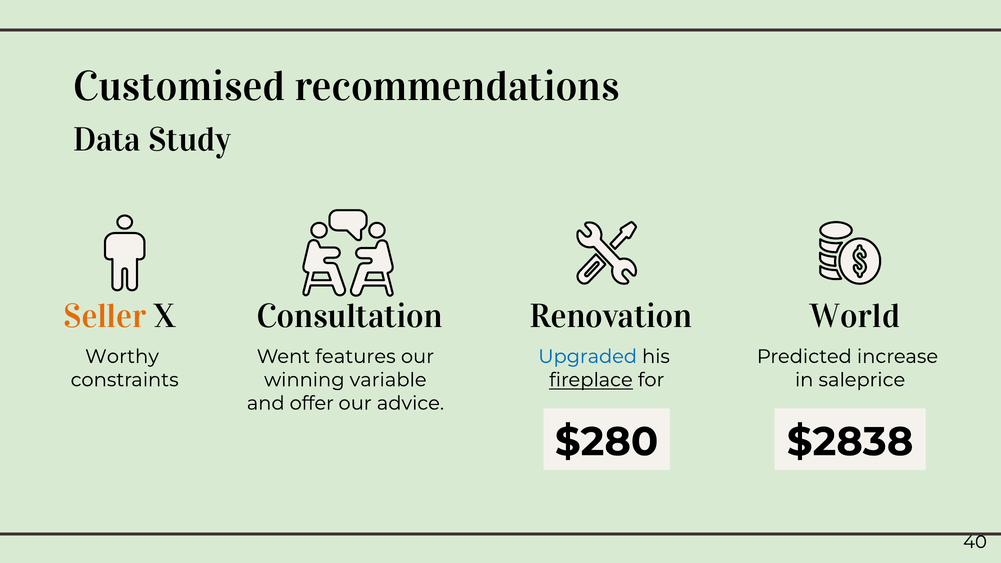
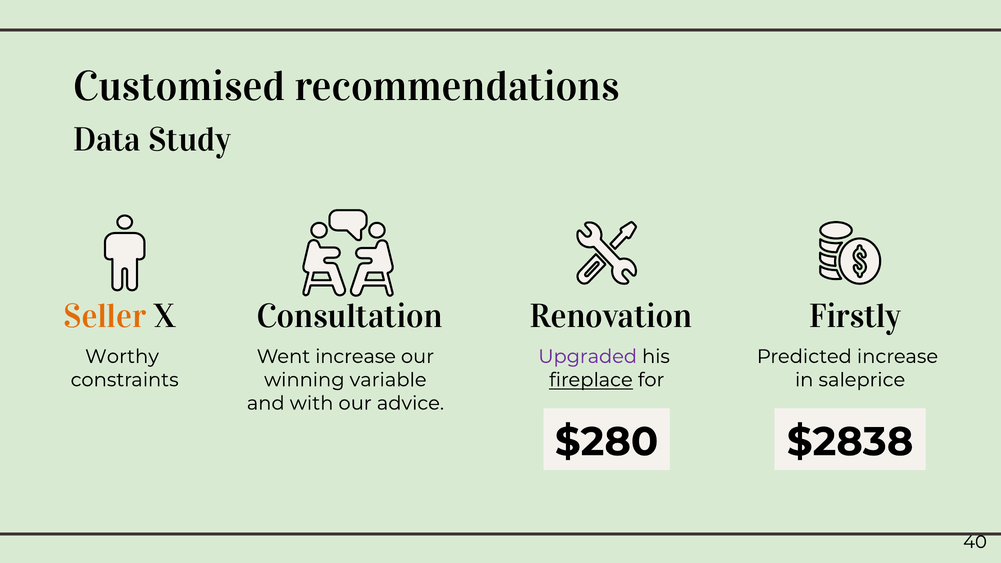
World: World -> Firstly
Went features: features -> increase
Upgraded colour: blue -> purple
offer: offer -> with
